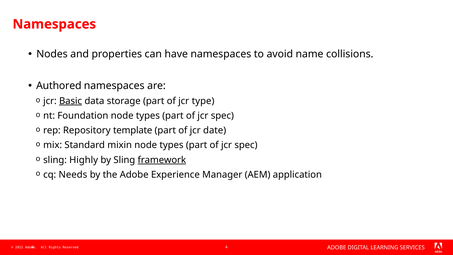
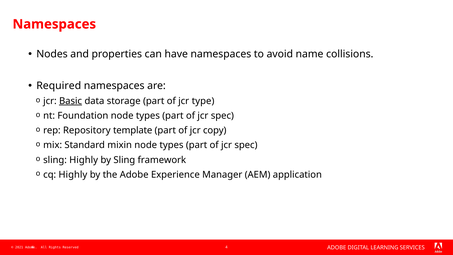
Authored: Authored -> Required
date: date -> copy
framework underline: present -> none
cq Needs: Needs -> Highly
